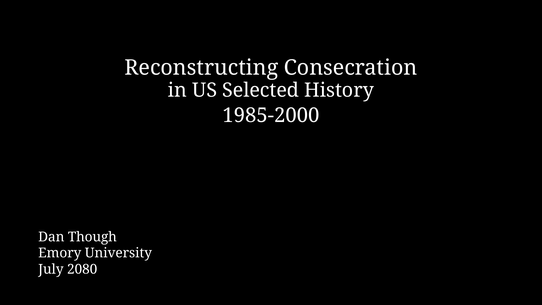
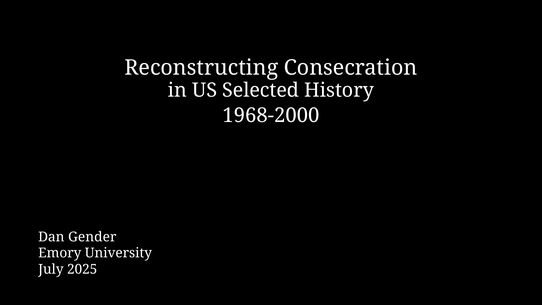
1985-2000: 1985-2000 -> 1968-2000
Though: Though -> Gender
2080: 2080 -> 2025
